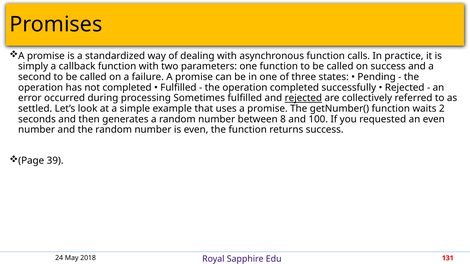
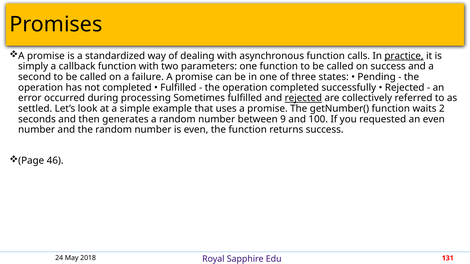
practice underline: none -> present
8: 8 -> 9
39: 39 -> 46
